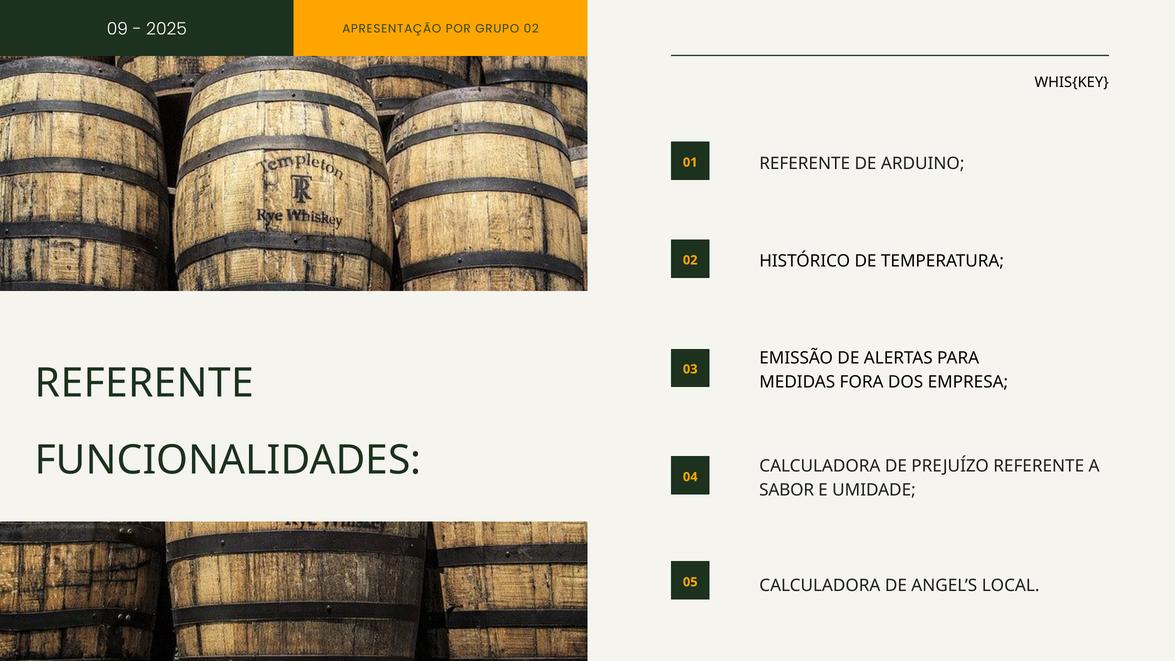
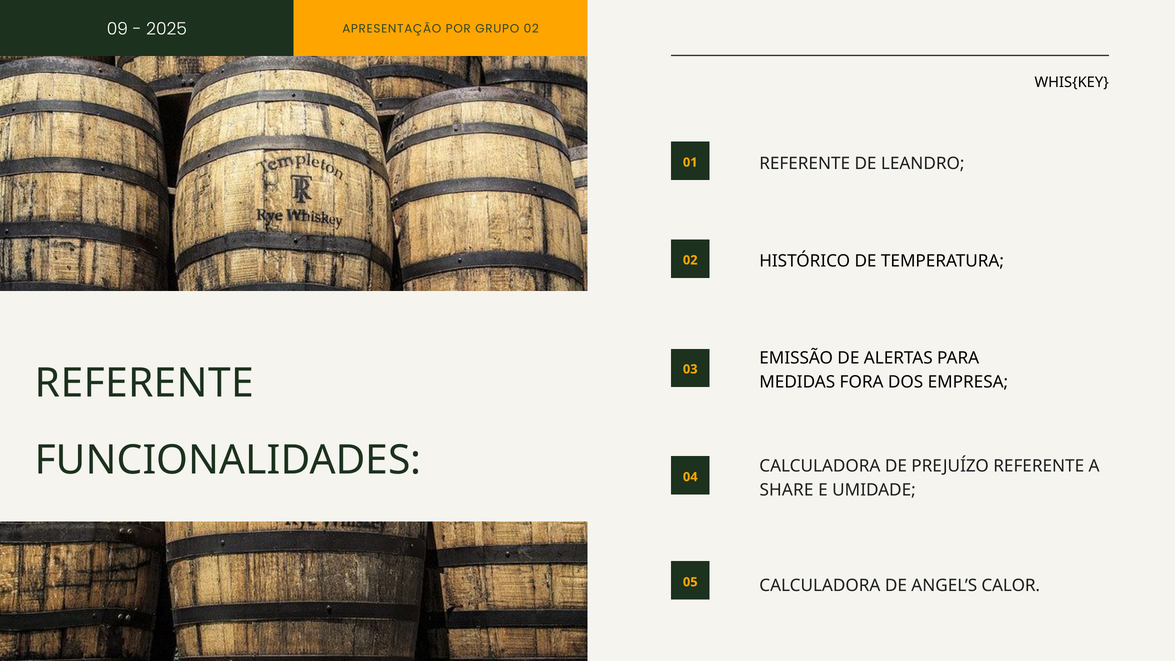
ARDUINO: ARDUINO -> LEANDRO
SABOR: SABOR -> SHARE
LOCAL: LOCAL -> CALOR
